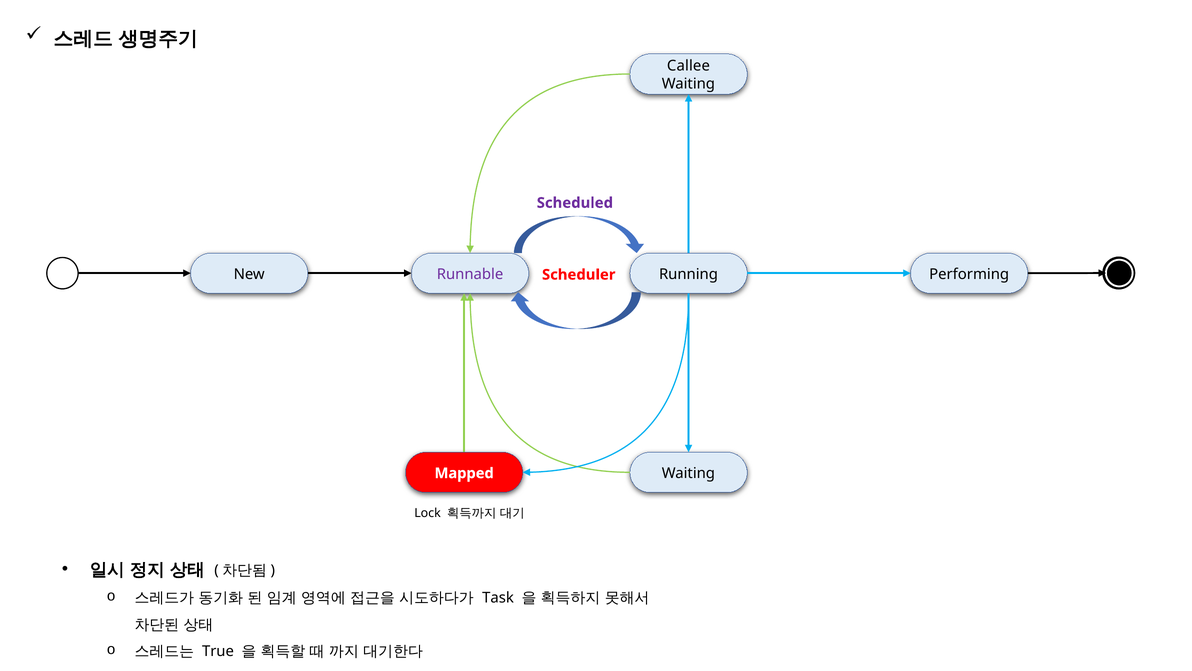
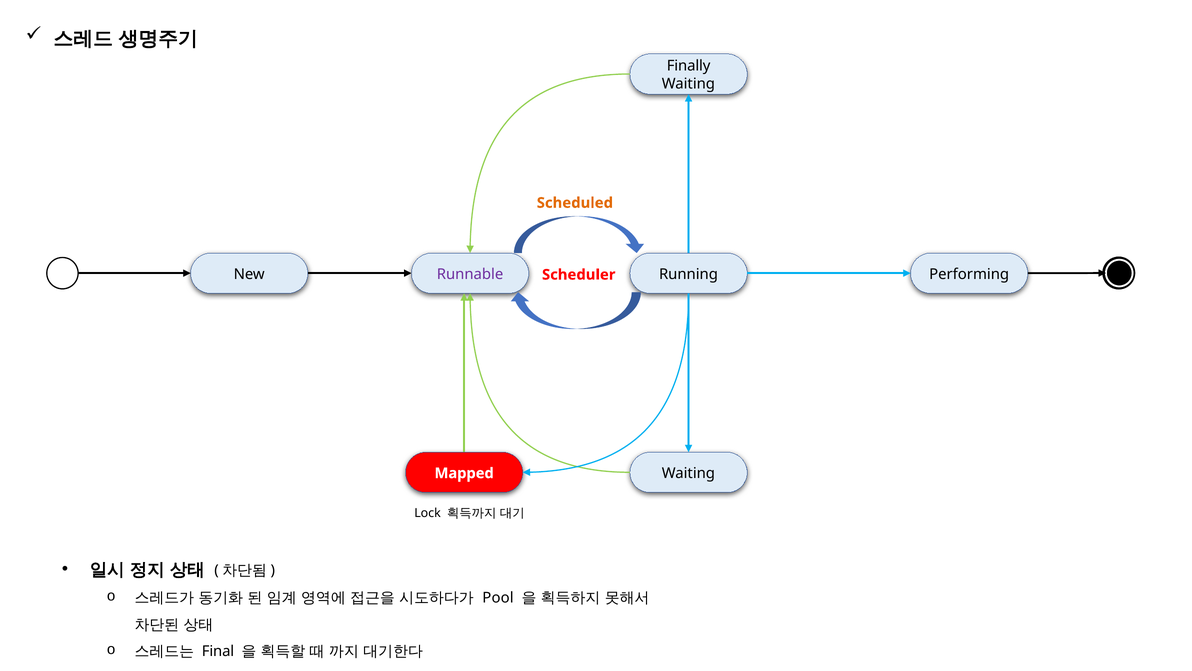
Callee: Callee -> Finally
Scheduled colour: purple -> orange
Task: Task -> Pool
True: True -> Final
